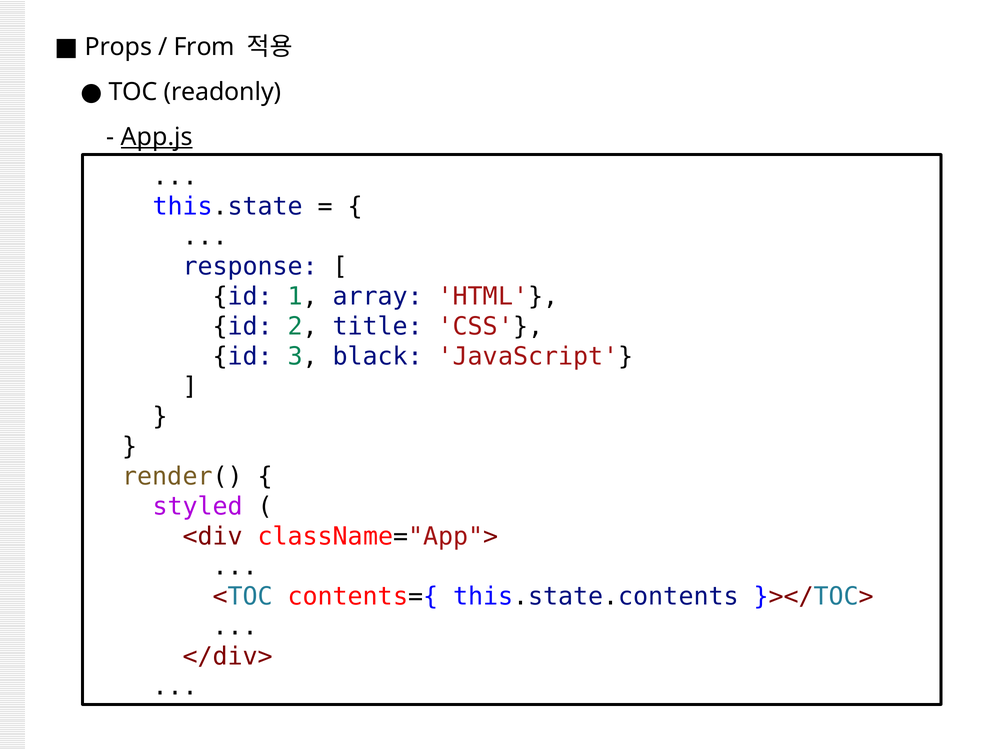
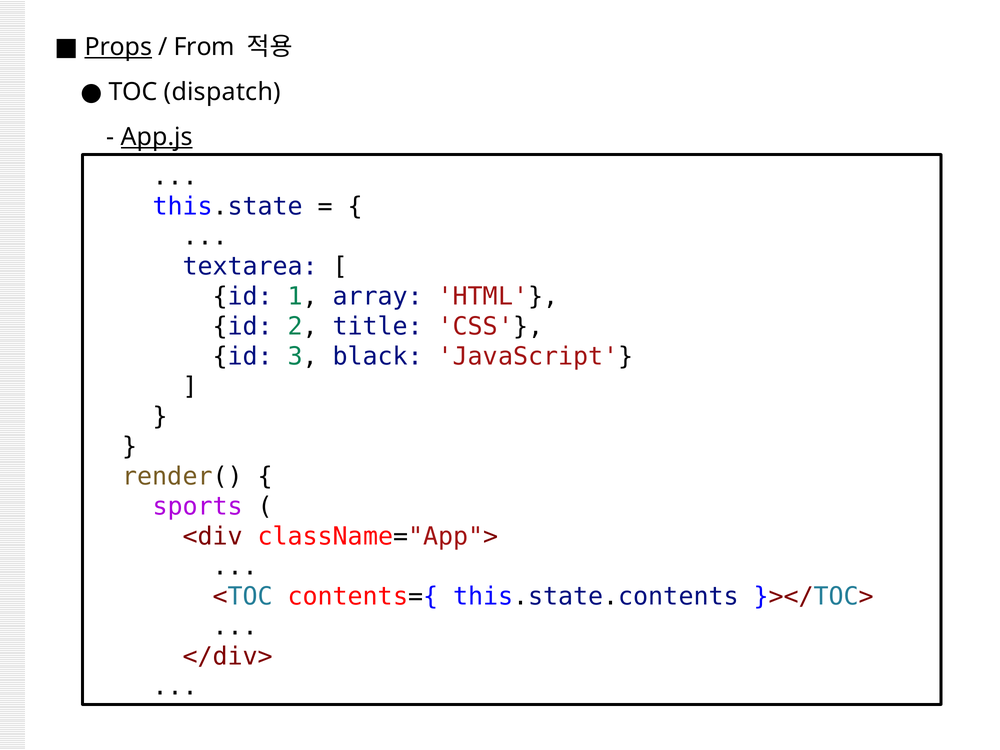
Props underline: none -> present
readonly: readonly -> dispatch
response: response -> textarea
styled: styled -> sports
